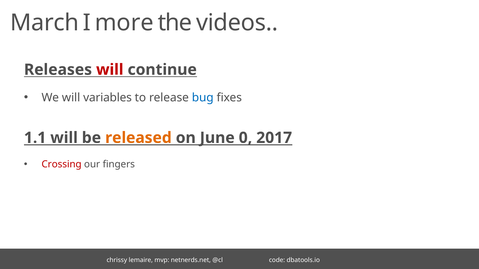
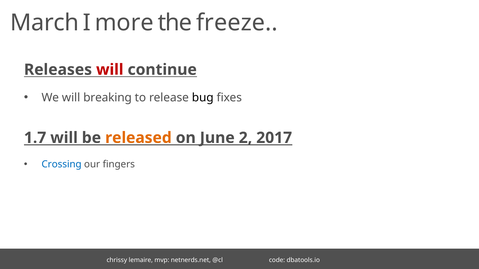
videos: videos -> freeze
variables: variables -> breaking
bug colour: blue -> black
1.1: 1.1 -> 1.7
0: 0 -> 2
Crossing colour: red -> blue
